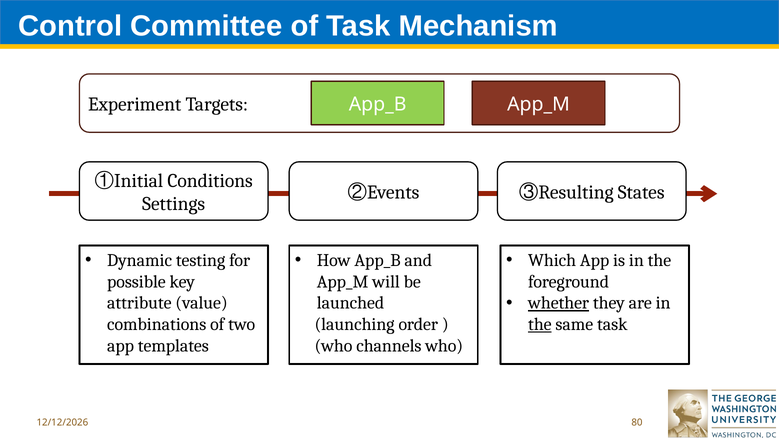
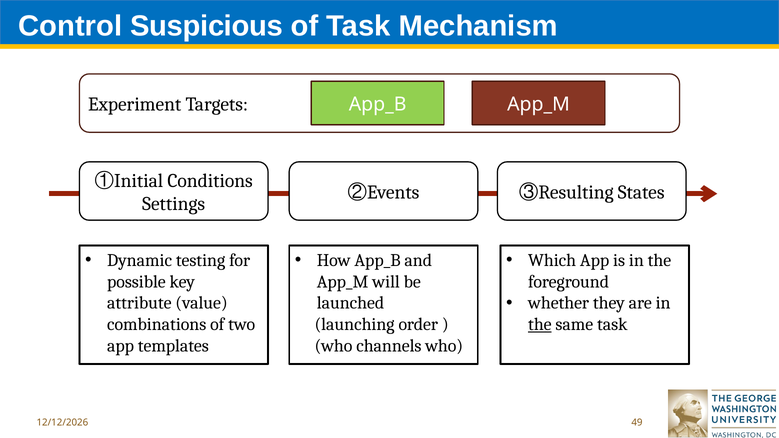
Committee: Committee -> Suspicious
whether underline: present -> none
80: 80 -> 49
